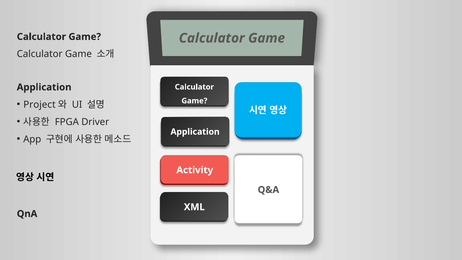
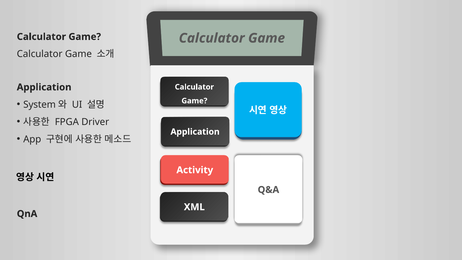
Project: Project -> System
